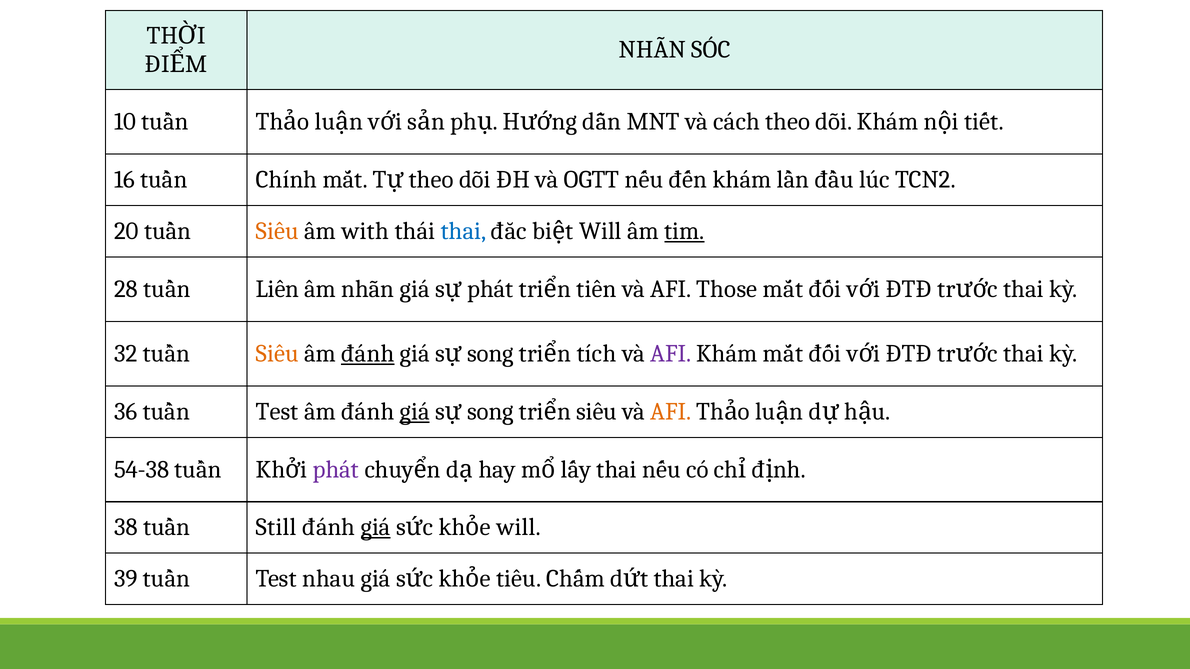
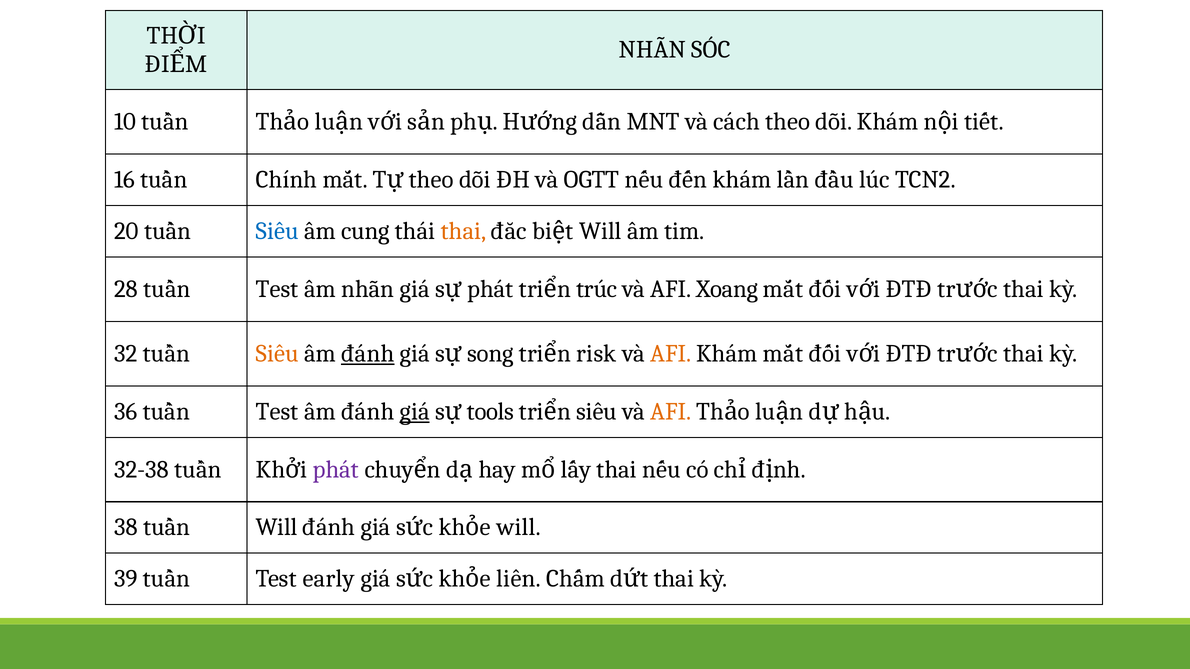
Siêu at (277, 231) colour: orange -> blue
with: with -> cung
thai at (463, 231) colour: blue -> orange
tim underline: present -> none
Liên at (277, 289): Liên -> Test
tiên: tiên -> trúc
Those: Those -> Xoang
tích: tích -> risk
AFI at (671, 354) colour: purple -> orange
song at (490, 412): song -> tools
54-38: 54-38 -> 32-38
Still at (276, 528): Still -> Will
giá at (376, 528) underline: present -> none
nhau: nhau -> early
tiêu: tiêu -> liên
